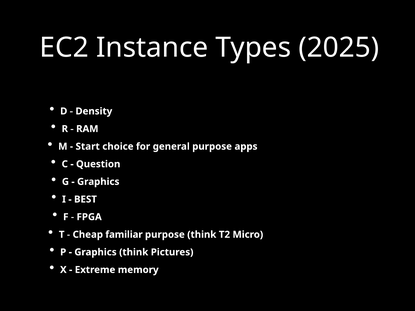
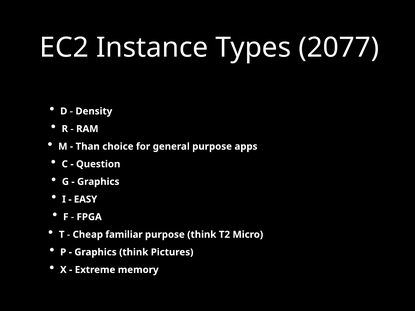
2025: 2025 -> 2077
Start: Start -> Than
BEST: BEST -> EASY
